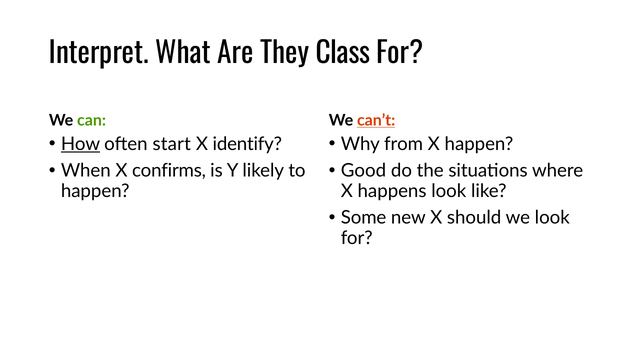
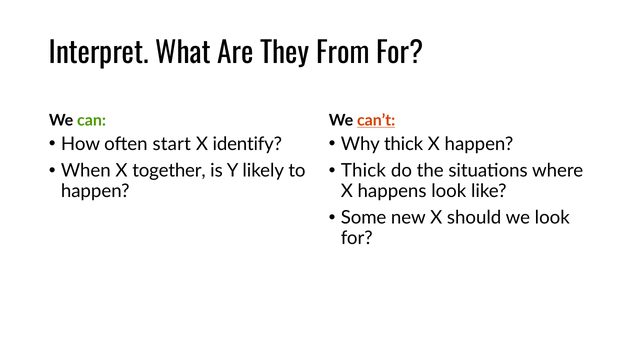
Class: Class -> From
How underline: present -> none
Why from: from -> thick
confirms: confirms -> together
Good at (363, 171): Good -> Thick
